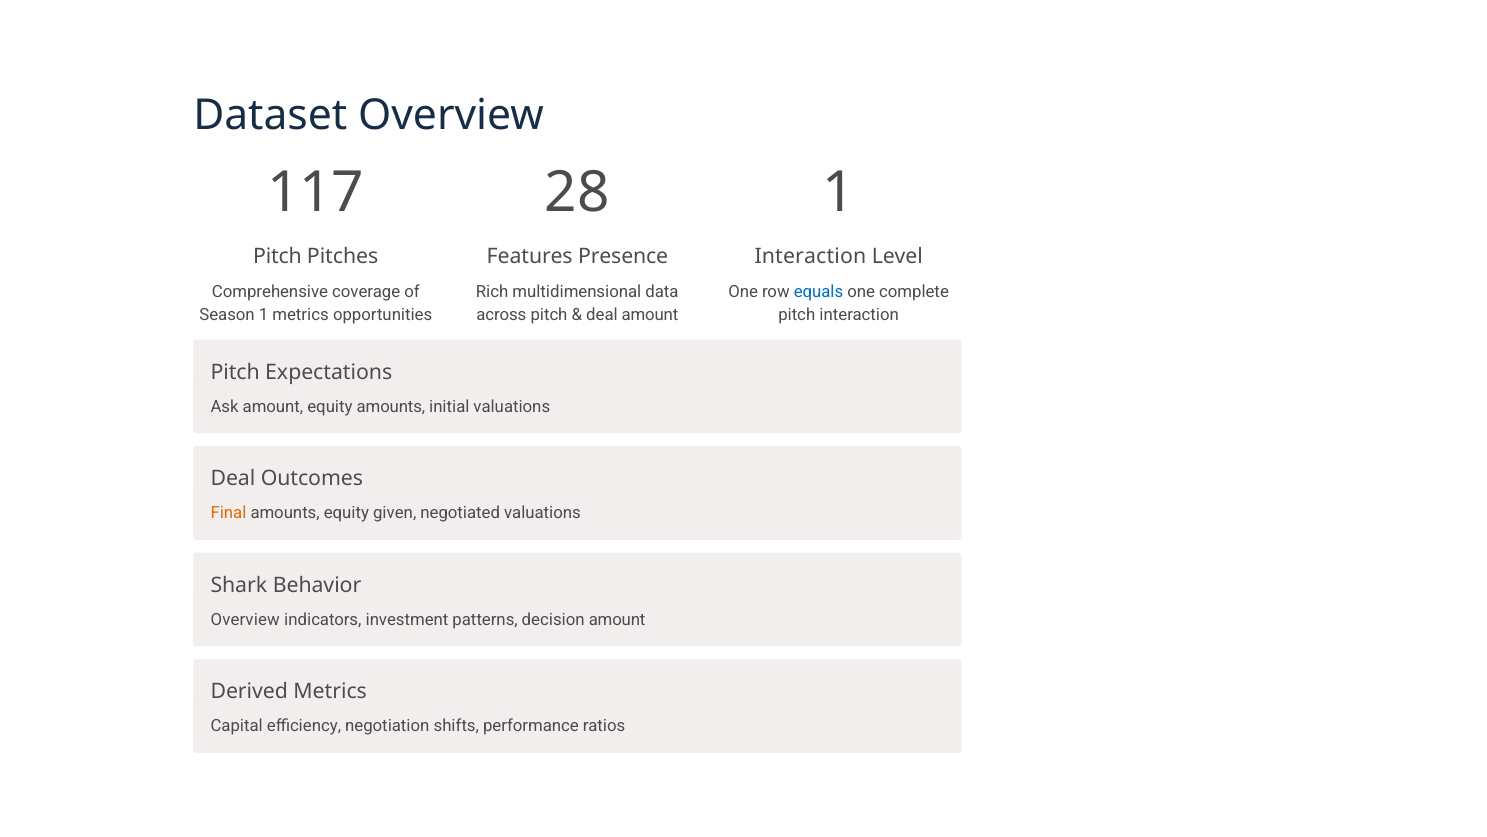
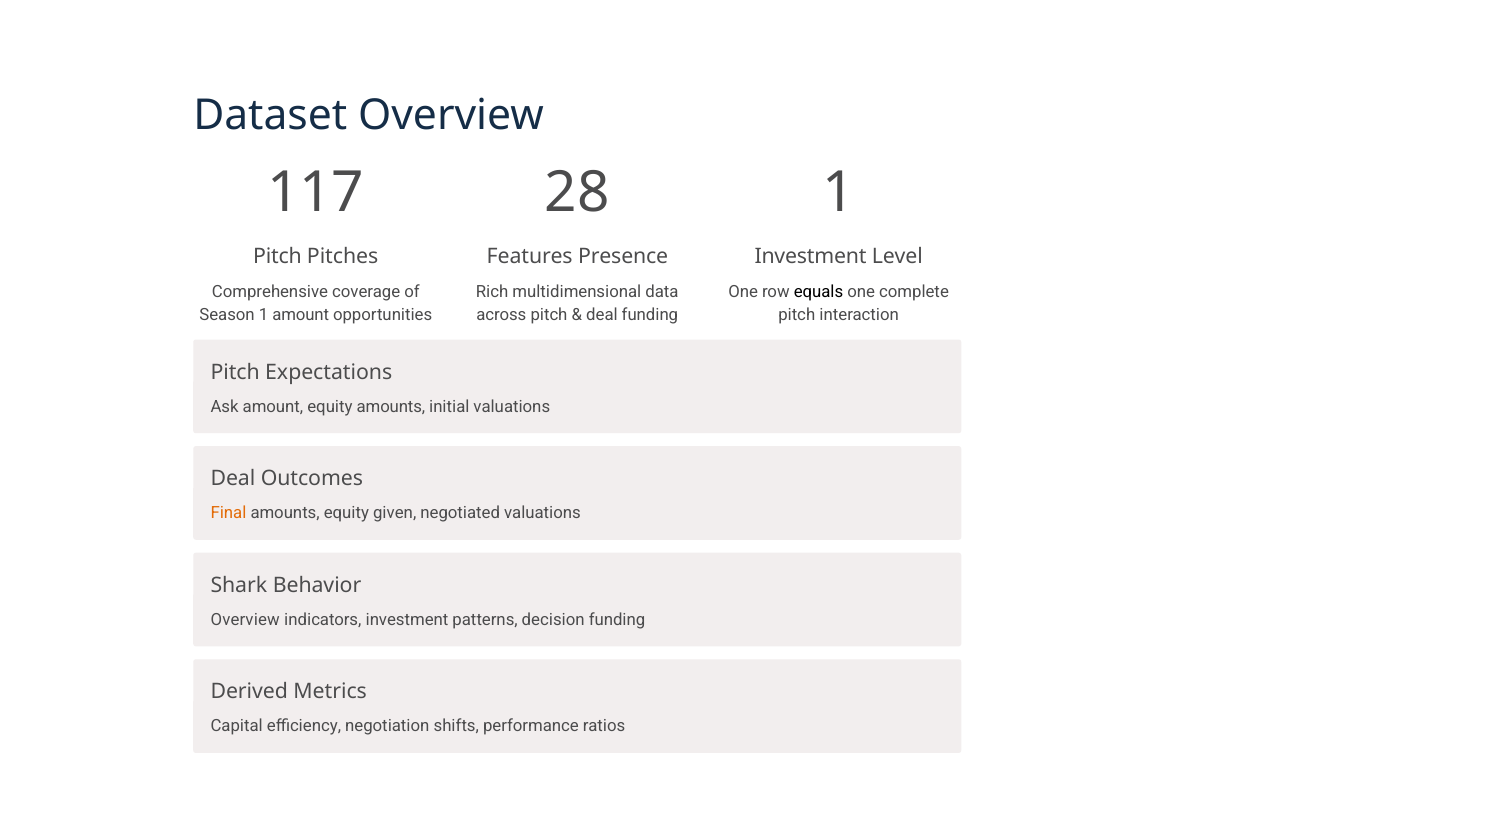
Interaction at (810, 257): Interaction -> Investment
equals colour: blue -> black
1 metrics: metrics -> amount
deal amount: amount -> funding
decision amount: amount -> funding
